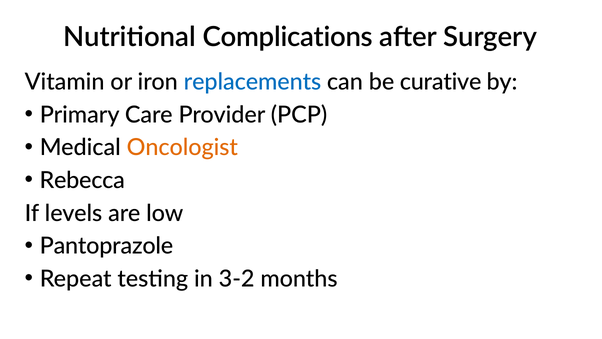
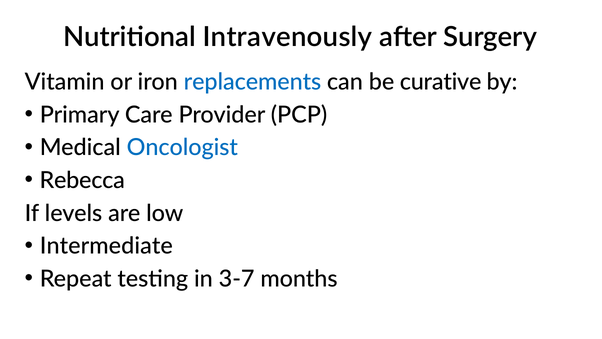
Complications: Complications -> Intravenously
Oncologist colour: orange -> blue
Pantoprazole: Pantoprazole -> Intermediate
3-2: 3-2 -> 3-7
